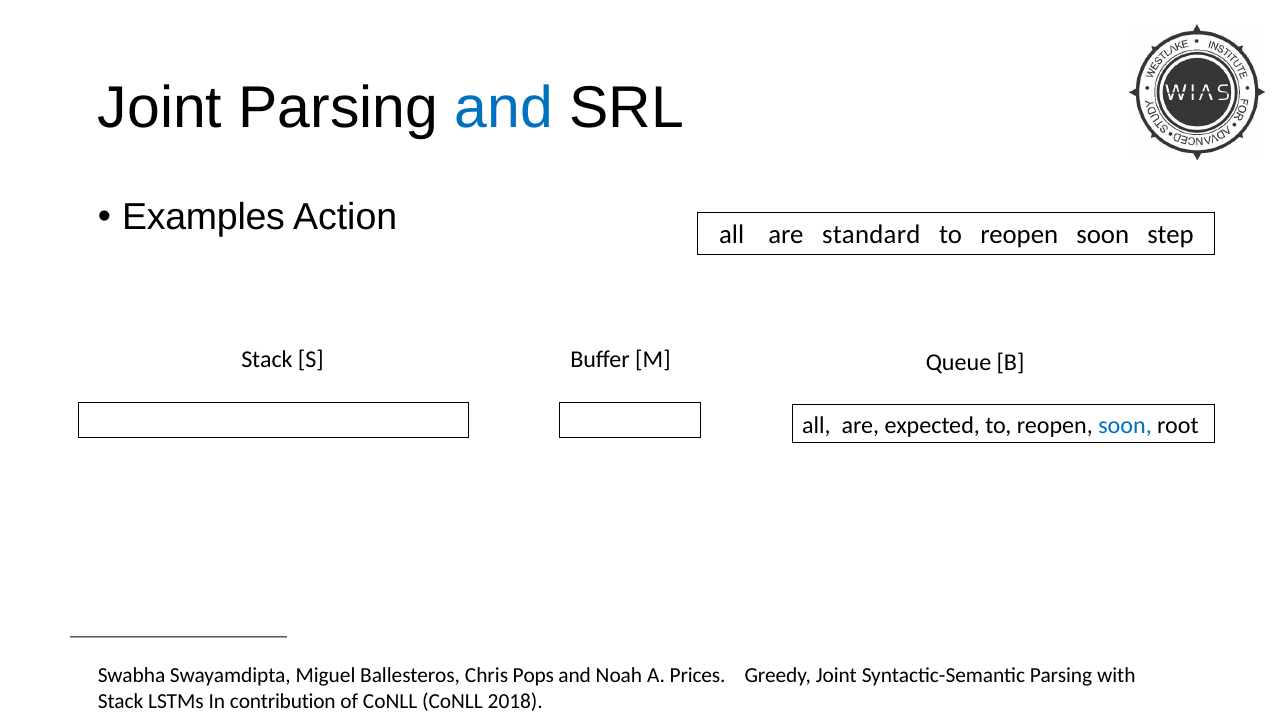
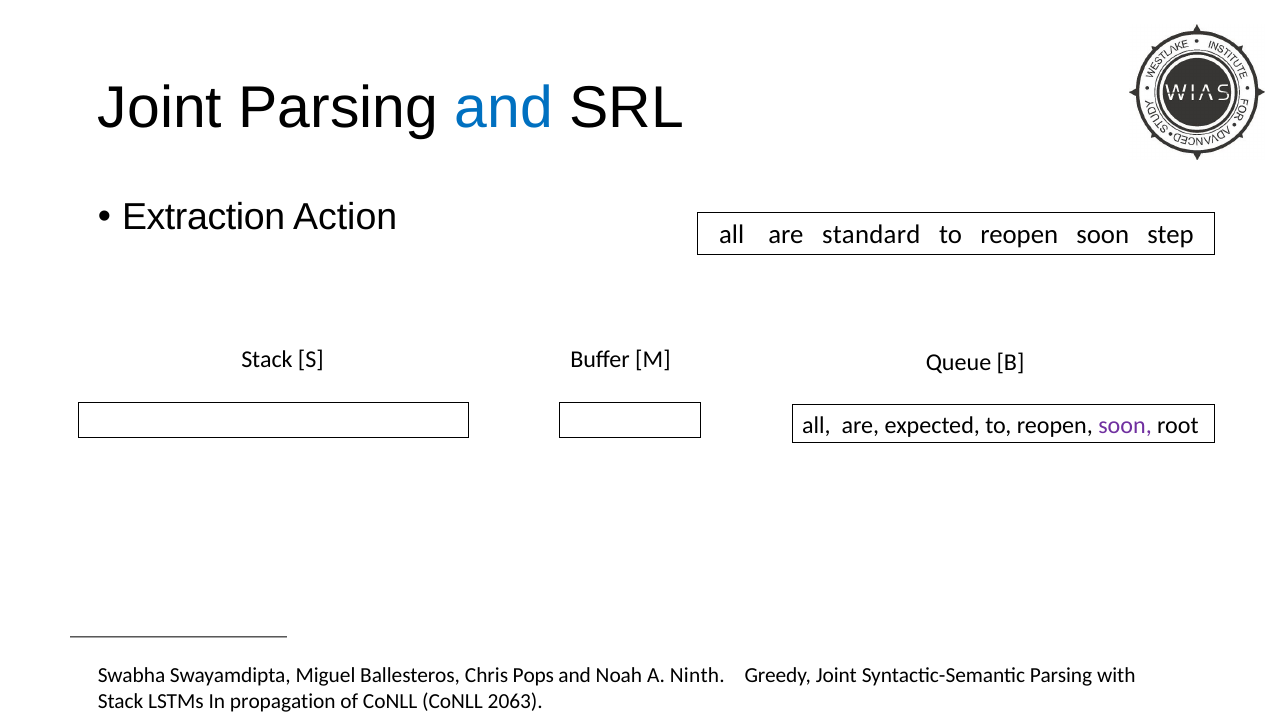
Examples: Examples -> Extraction
soon at (1125, 425) colour: blue -> purple
Prices: Prices -> Ninth
contribution: contribution -> propagation
2018: 2018 -> 2063
